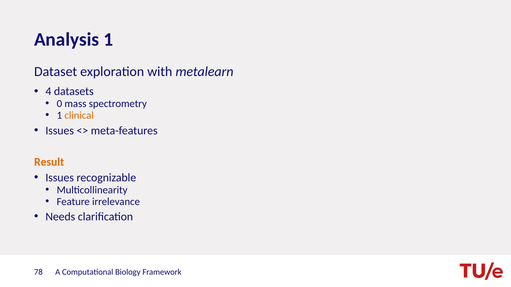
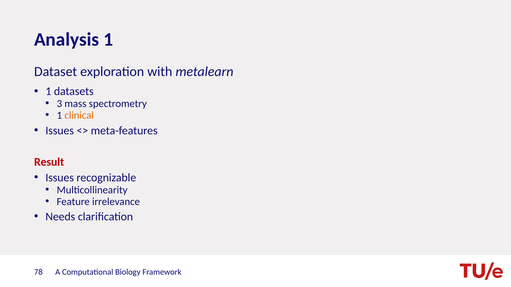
4 at (48, 92): 4 -> 1
0: 0 -> 3
Result colour: orange -> red
